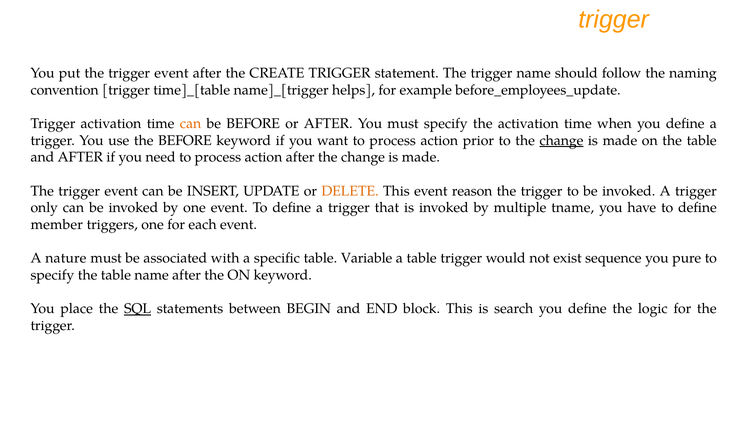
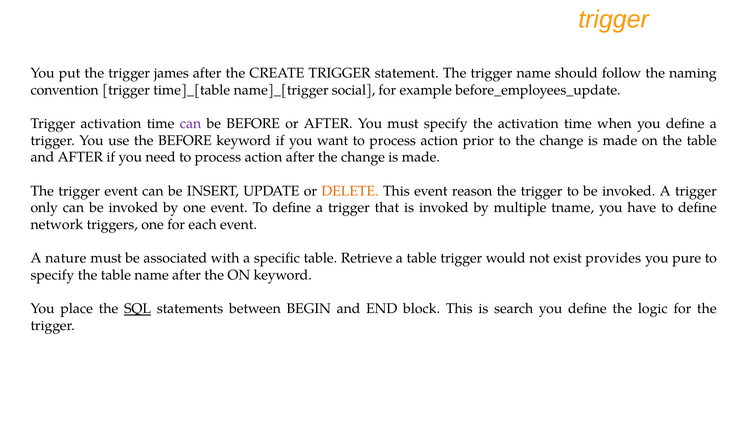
put the trigger event: event -> james
helps: helps -> social
can at (191, 124) colour: orange -> purple
change at (561, 140) underline: present -> none
member: member -> network
Variable: Variable -> Retrieve
sequence: sequence -> provides
